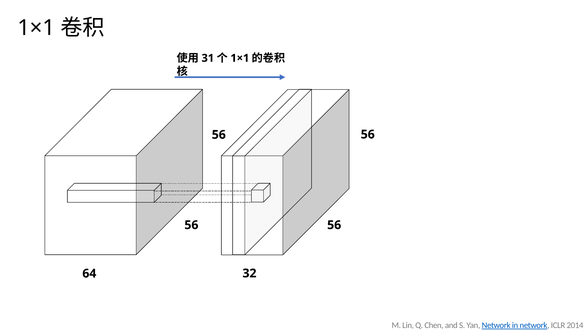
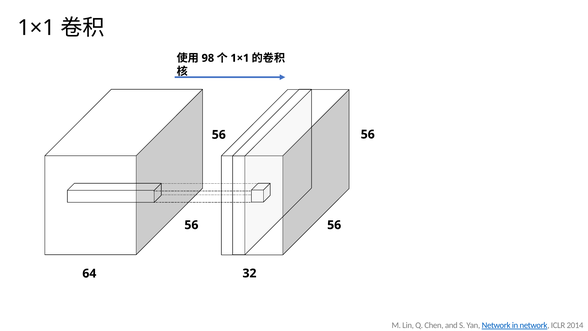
31: 31 -> 98
